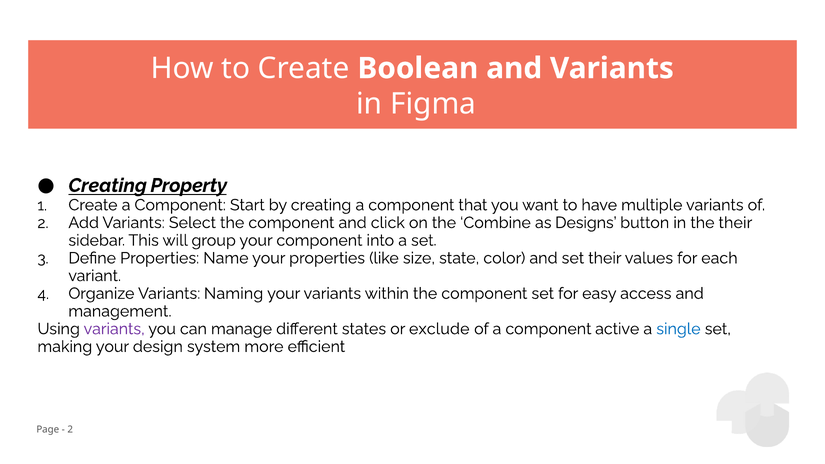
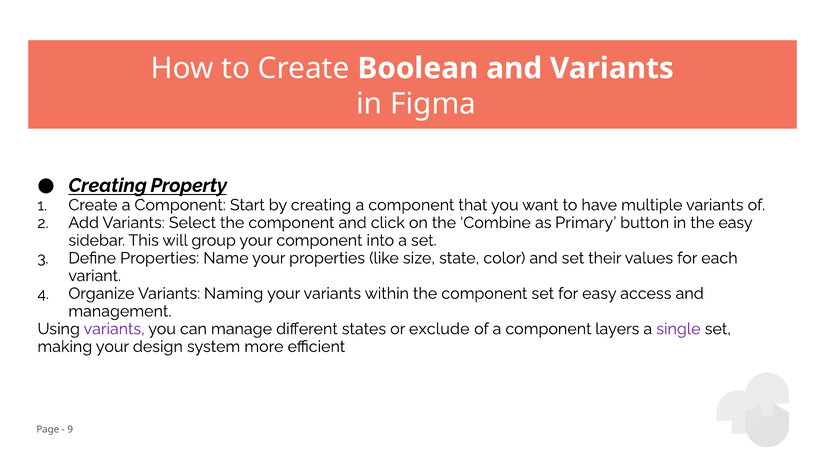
Designs: Designs -> Primary
the their: their -> easy
active: active -> layers
single colour: blue -> purple
2 at (70, 430): 2 -> 9
